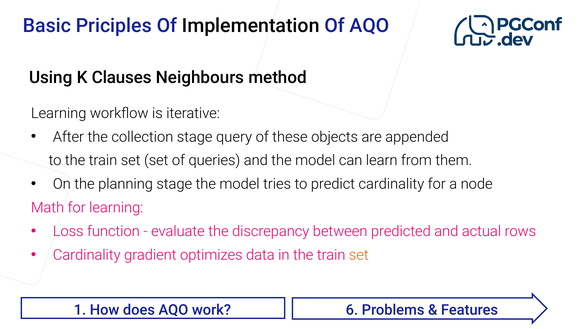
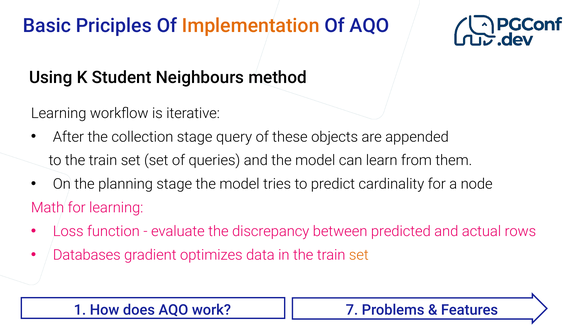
Implementation colour: black -> orange
Clauses: Clauses -> Student
Cardinality at (87, 255): Cardinality -> Databases
6: 6 -> 7
